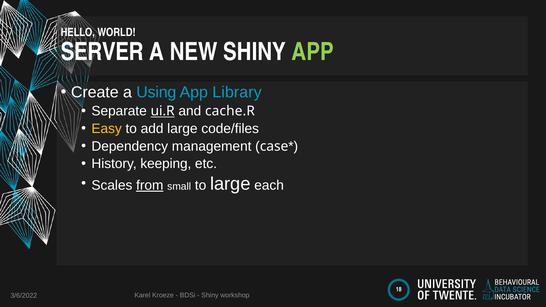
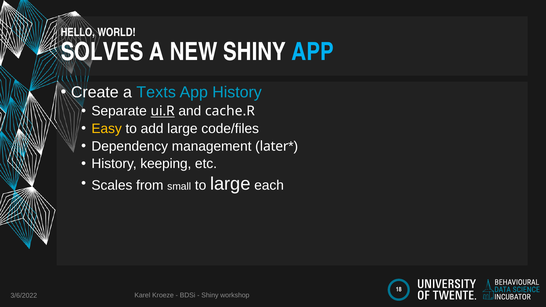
SERVER: SERVER -> SOLVES
APP at (313, 52) colour: light green -> light blue
Using: Using -> Texts
App Library: Library -> History
case: case -> later
from underline: present -> none
